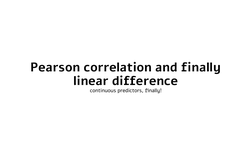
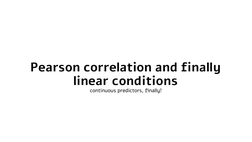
difference: difference -> conditions
